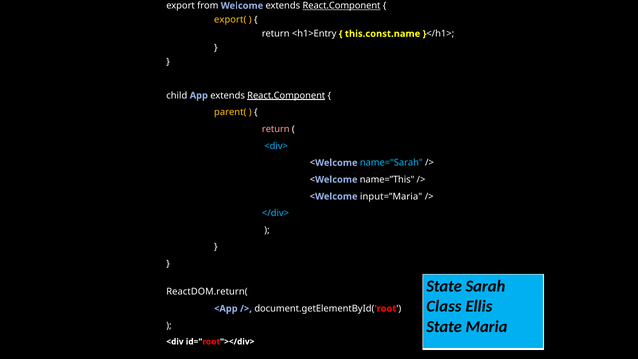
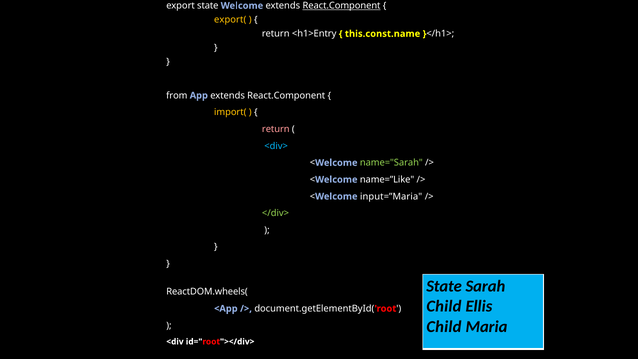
export from: from -> state
child: child -> from
React.Component at (286, 95) underline: present -> none
parent(: parent( -> import(
name="Sarah colour: light blue -> light green
name=”This: name=”This -> name=”Like
</div> colour: light blue -> light green
ReactDOM.return(: ReactDOM.return( -> ReactDOM.wheels(
Class at (444, 306): Class -> Child
State at (444, 327): State -> Child
